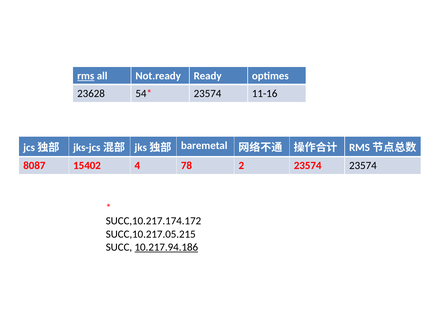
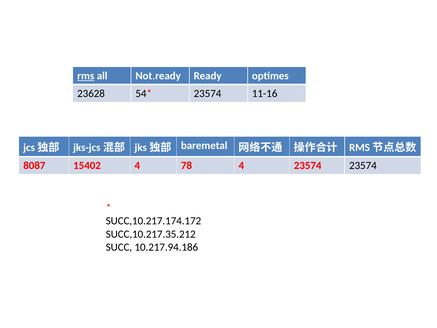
78 2: 2 -> 4
SUCC,10.217.05.215: SUCC,10.217.05.215 -> SUCC,10.217.35.212
10.217.94.186 underline: present -> none
